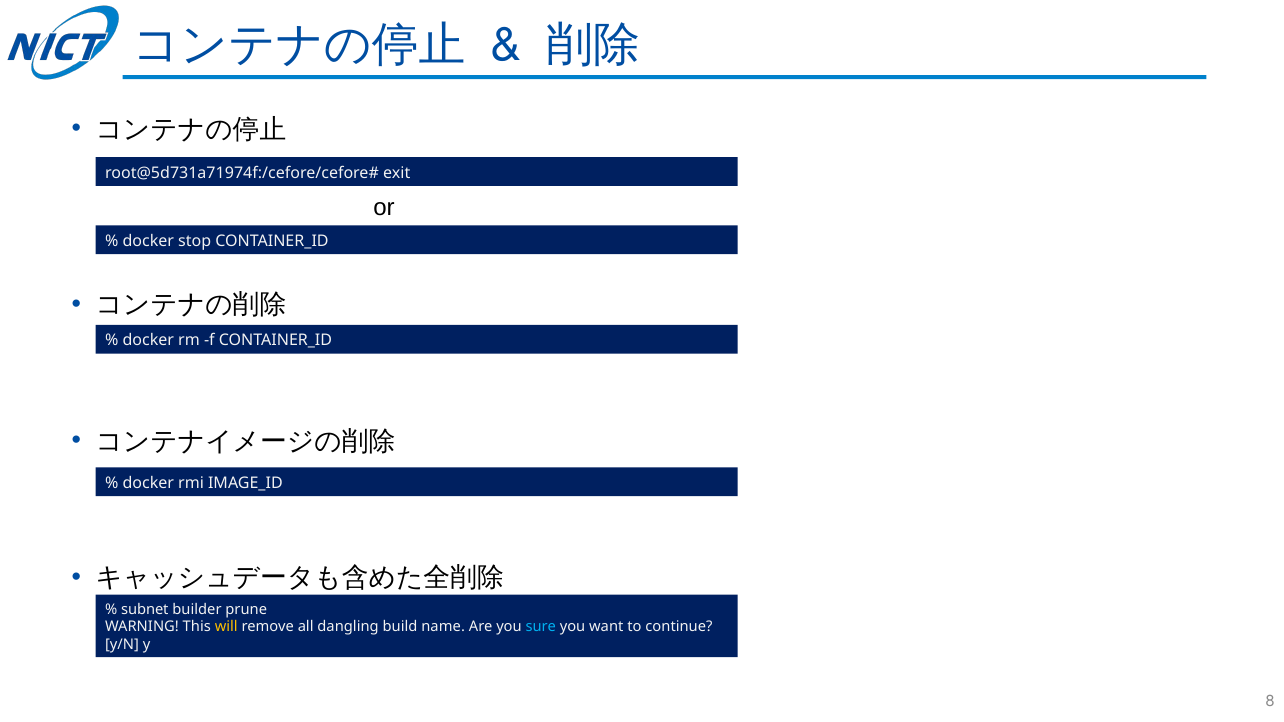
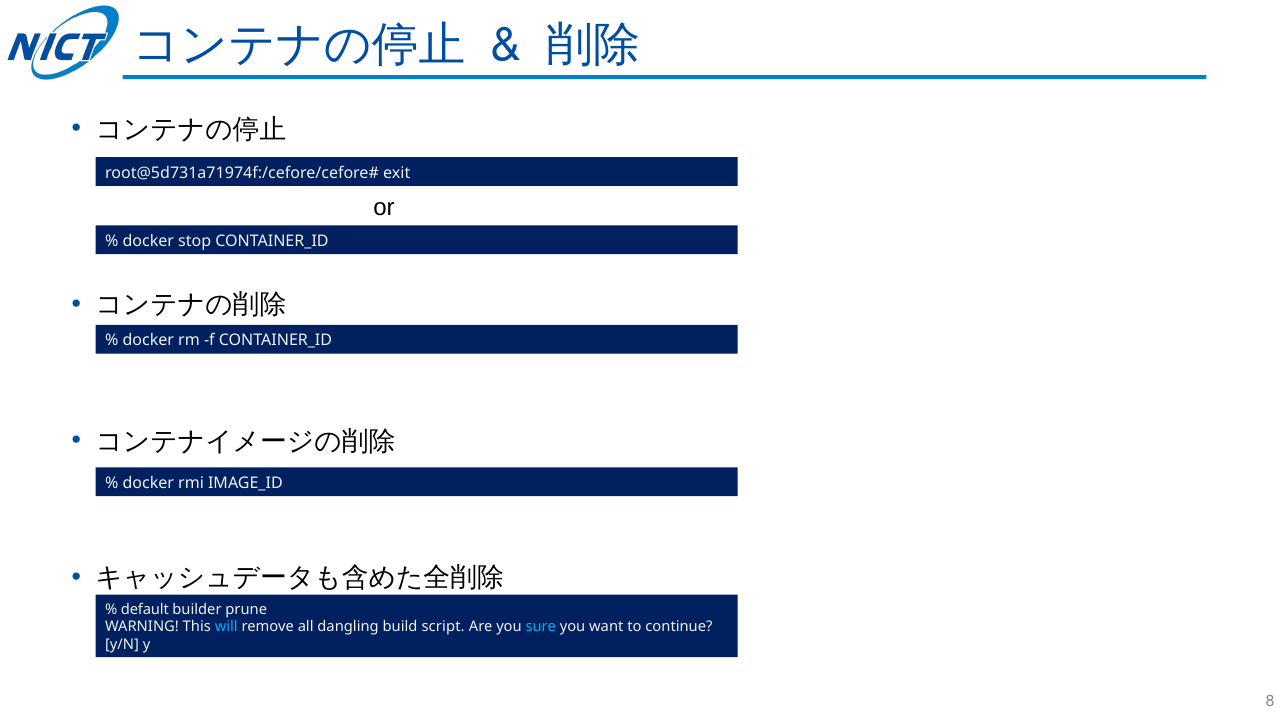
subnet: subnet -> default
will colour: yellow -> light blue
name: name -> script
